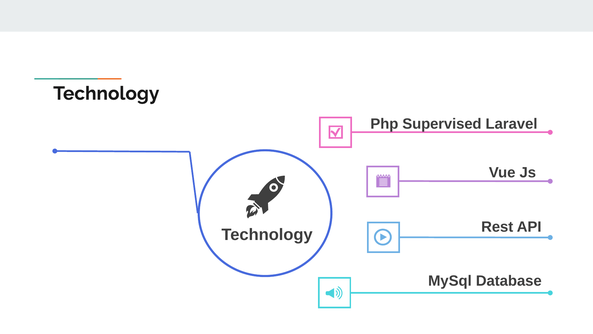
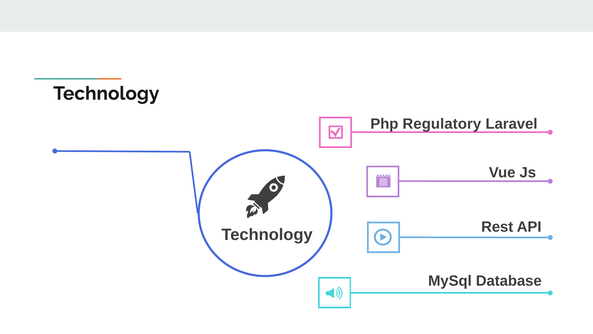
Supervised: Supervised -> Regulatory
